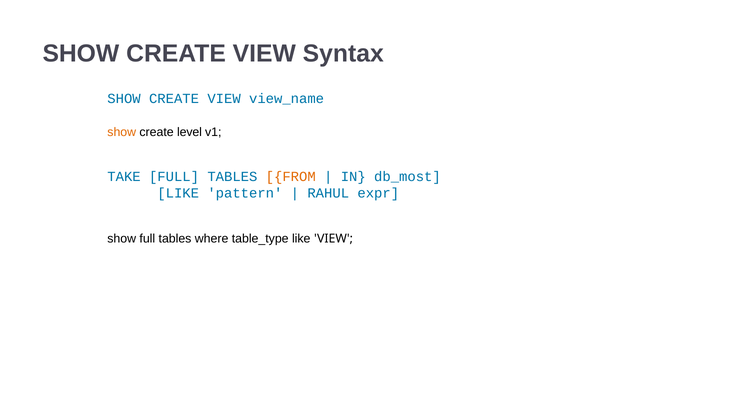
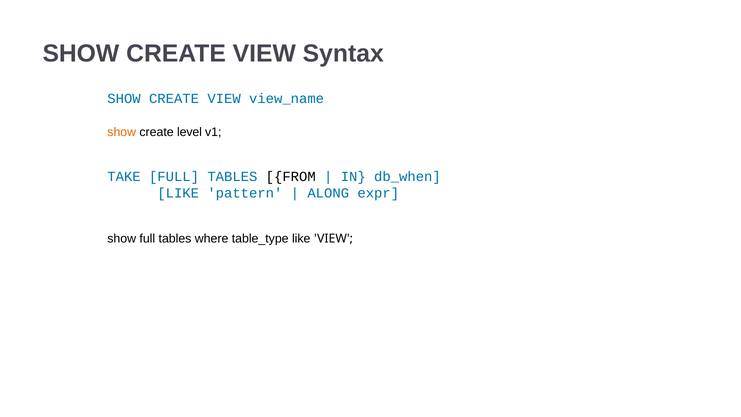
FROM colour: orange -> black
db_most: db_most -> db_when
RAHUL: RAHUL -> ALONG
